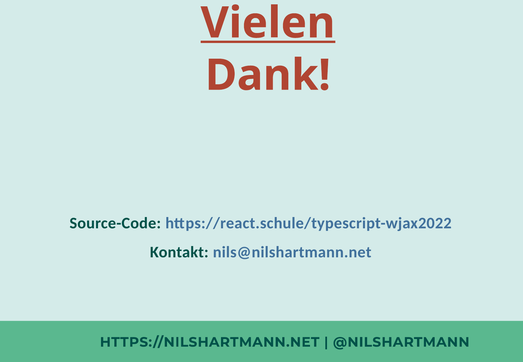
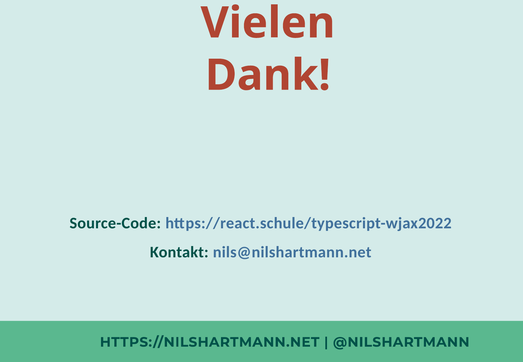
Vielen underline: present -> none
